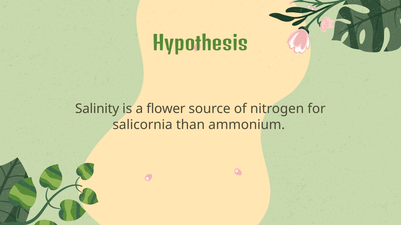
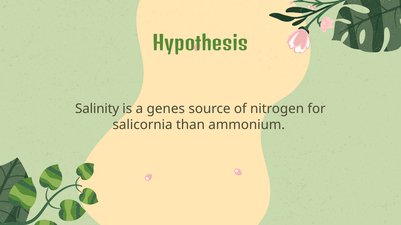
flower: flower -> genes
